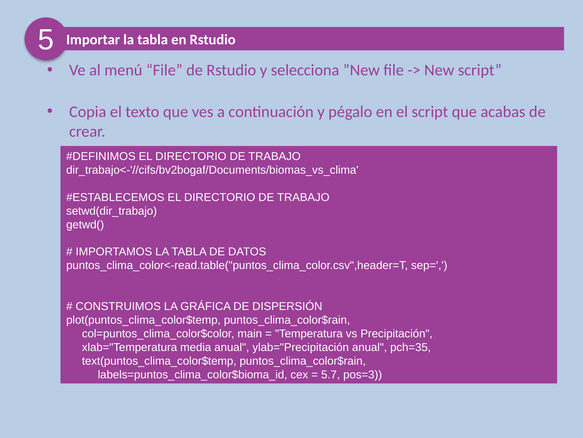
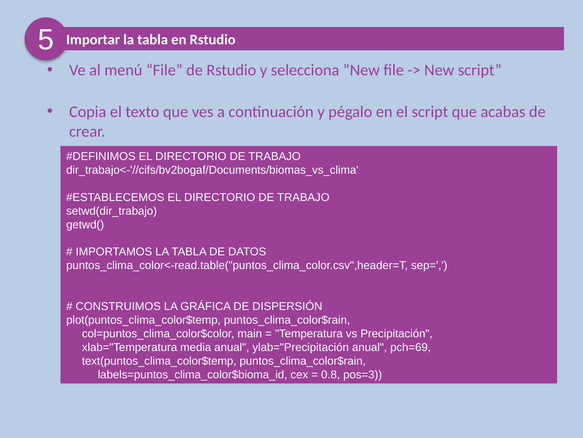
pch=35: pch=35 -> pch=69
5.7: 5.7 -> 0.8
